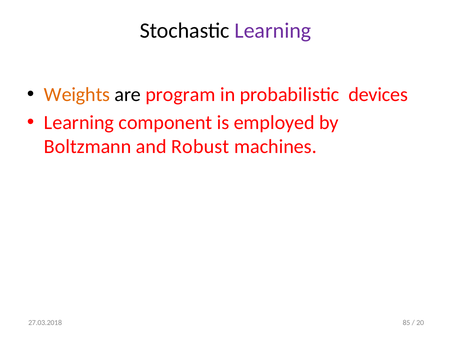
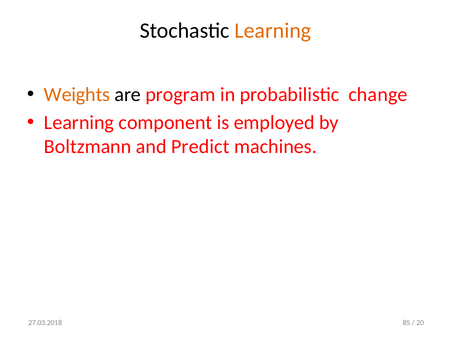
Learning at (273, 30) colour: purple -> orange
devices: devices -> change
Robust: Robust -> Predict
